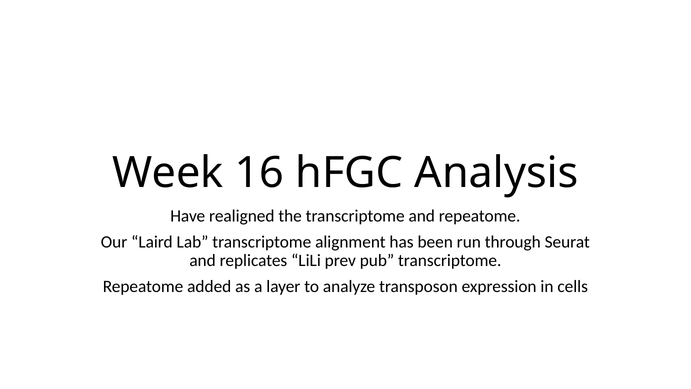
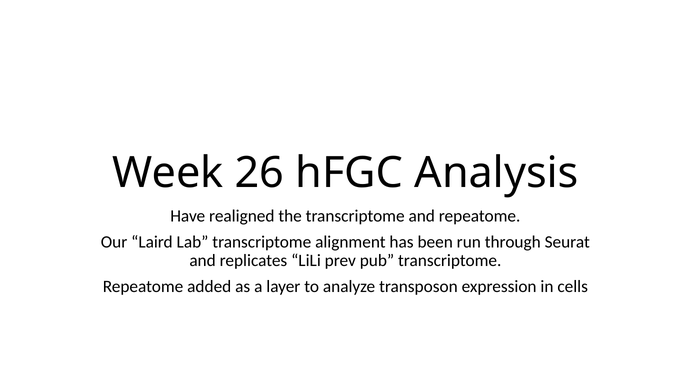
16: 16 -> 26
